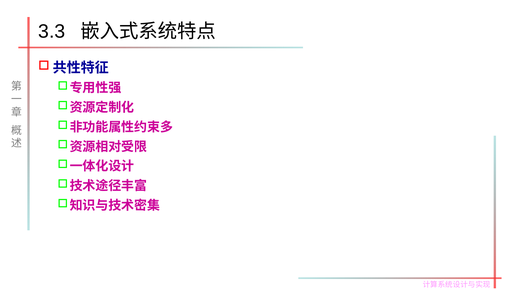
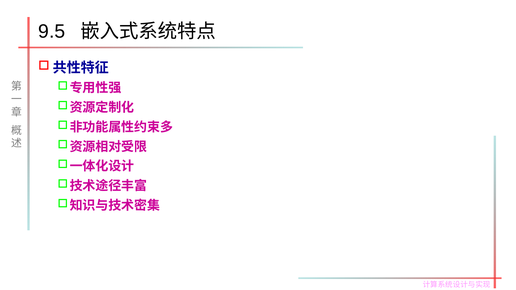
3.3: 3.3 -> 9.5
